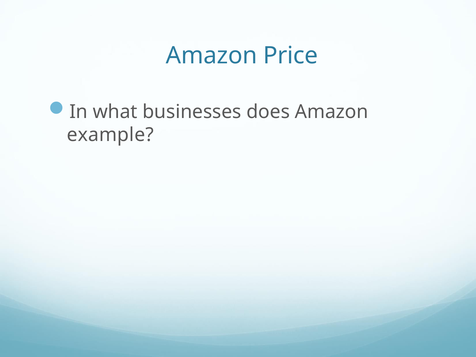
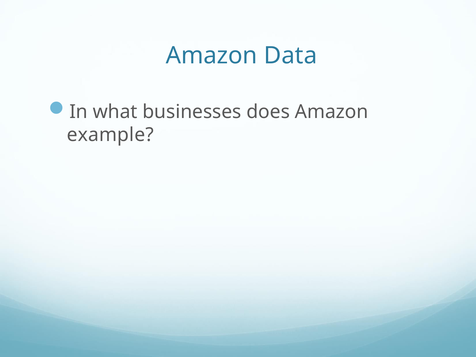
Price: Price -> Data
